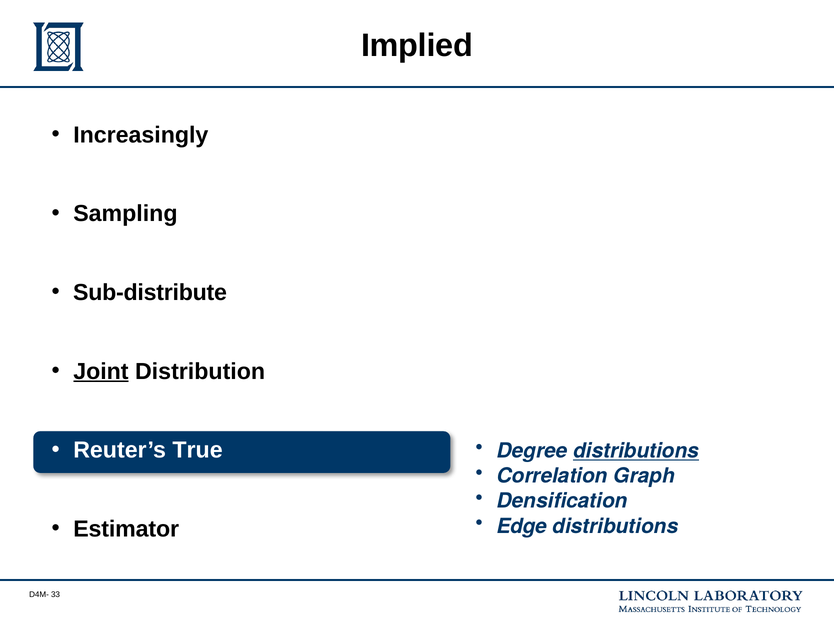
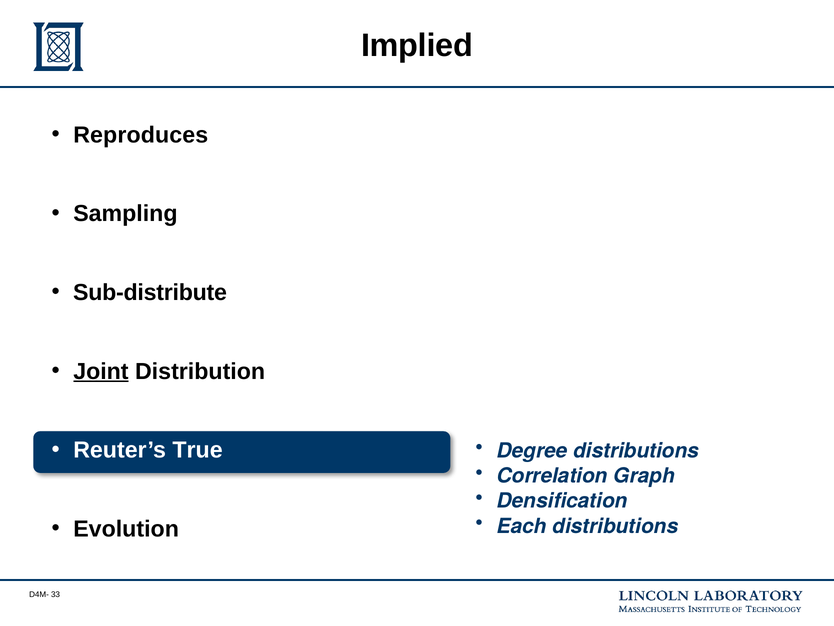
Increasingly: Increasingly -> Reproduces
distributions at (636, 451) underline: present -> none
Edge: Edge -> Each
Estimator: Estimator -> Evolution
